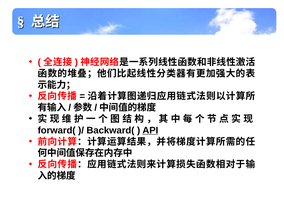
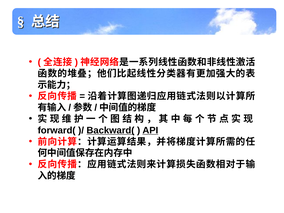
Backward( underline: none -> present
